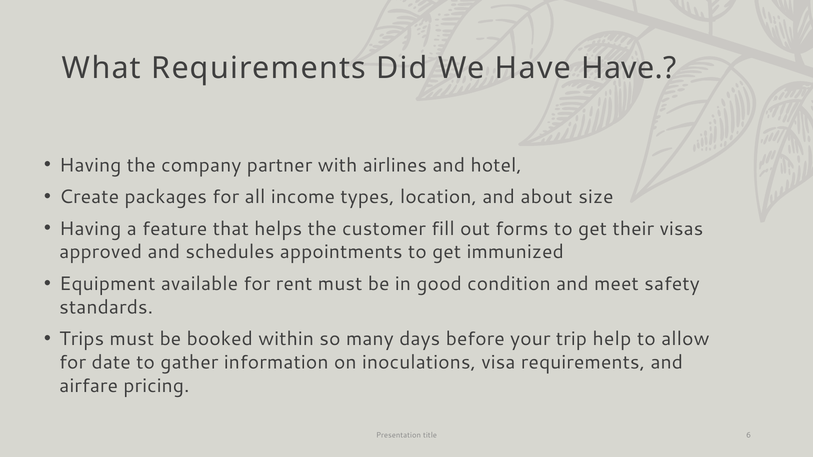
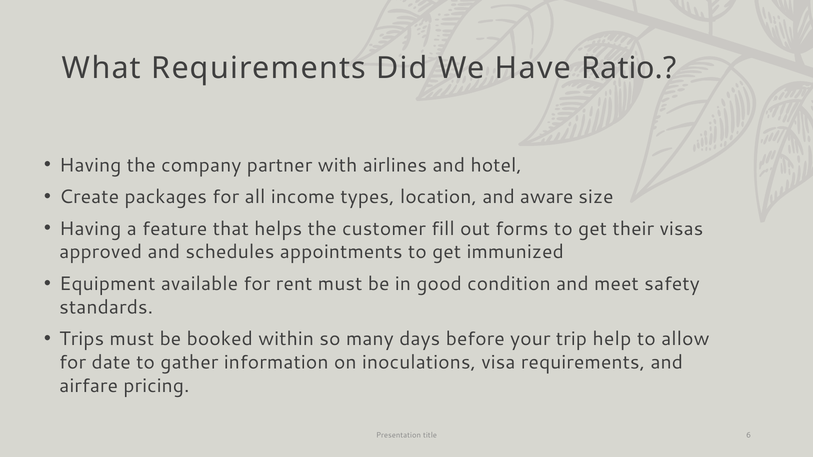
Have Have: Have -> Ratio
about: about -> aware
